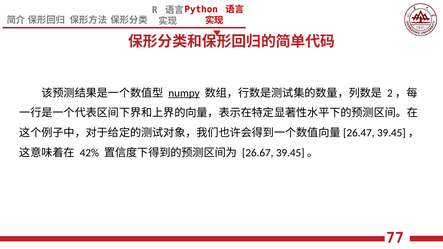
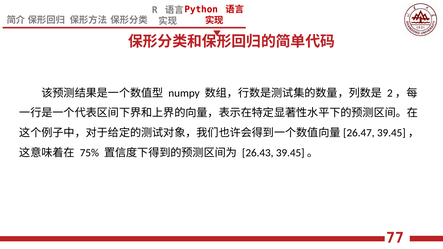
numpy underline: present -> none
42%: 42% -> 75%
26.67: 26.67 -> 26.43
